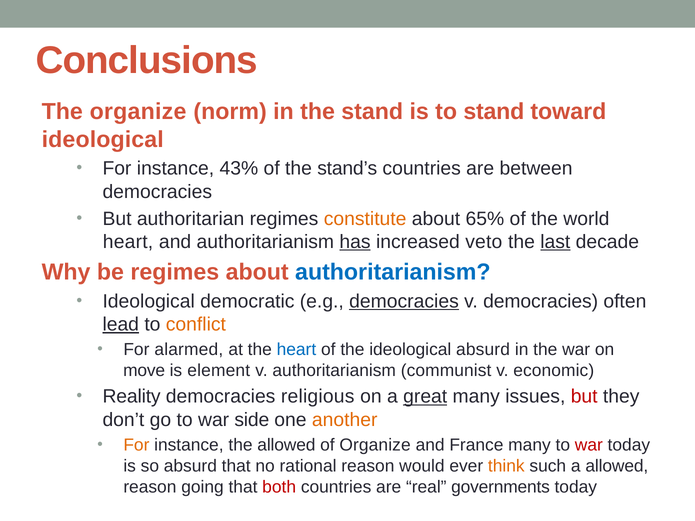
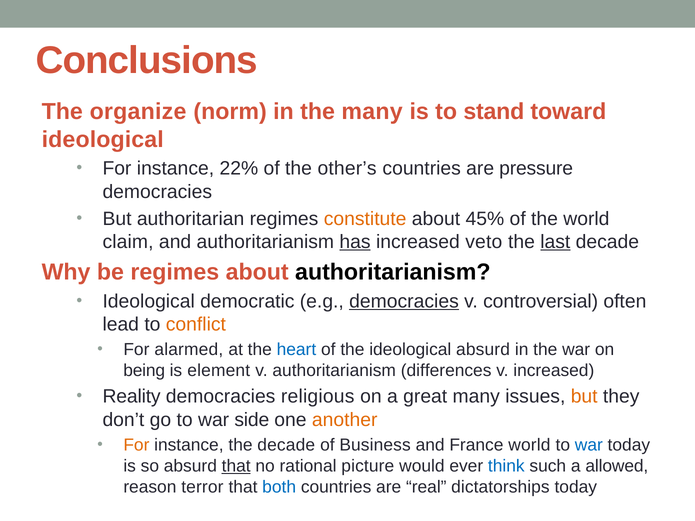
the stand: stand -> many
43%: 43% -> 22%
stand’s: stand’s -> other’s
between: between -> pressure
65%: 65% -> 45%
heart at (128, 242): heart -> claim
authoritarianism at (393, 272) colour: blue -> black
v democracies: democracies -> controversial
lead underline: present -> none
move: move -> being
communist: communist -> differences
v economic: economic -> increased
great underline: present -> none
but at (584, 397) colour: red -> orange
the allowed: allowed -> decade
of Organize: Organize -> Business
France many: many -> world
war at (589, 445) colour: red -> blue
that at (236, 466) underline: none -> present
rational reason: reason -> picture
think colour: orange -> blue
going: going -> terror
both colour: red -> blue
governments: governments -> dictatorships
